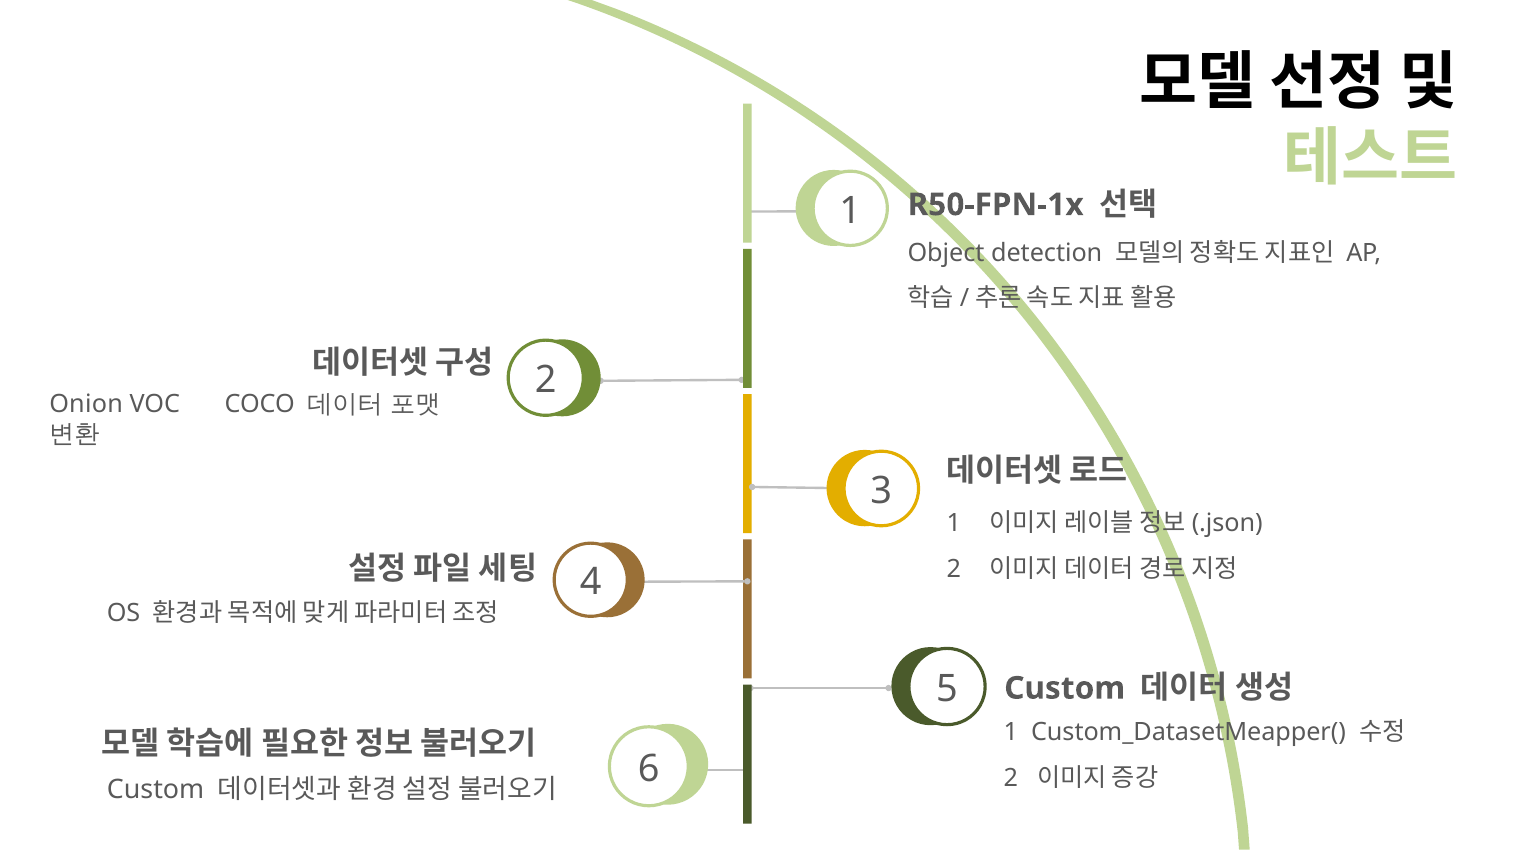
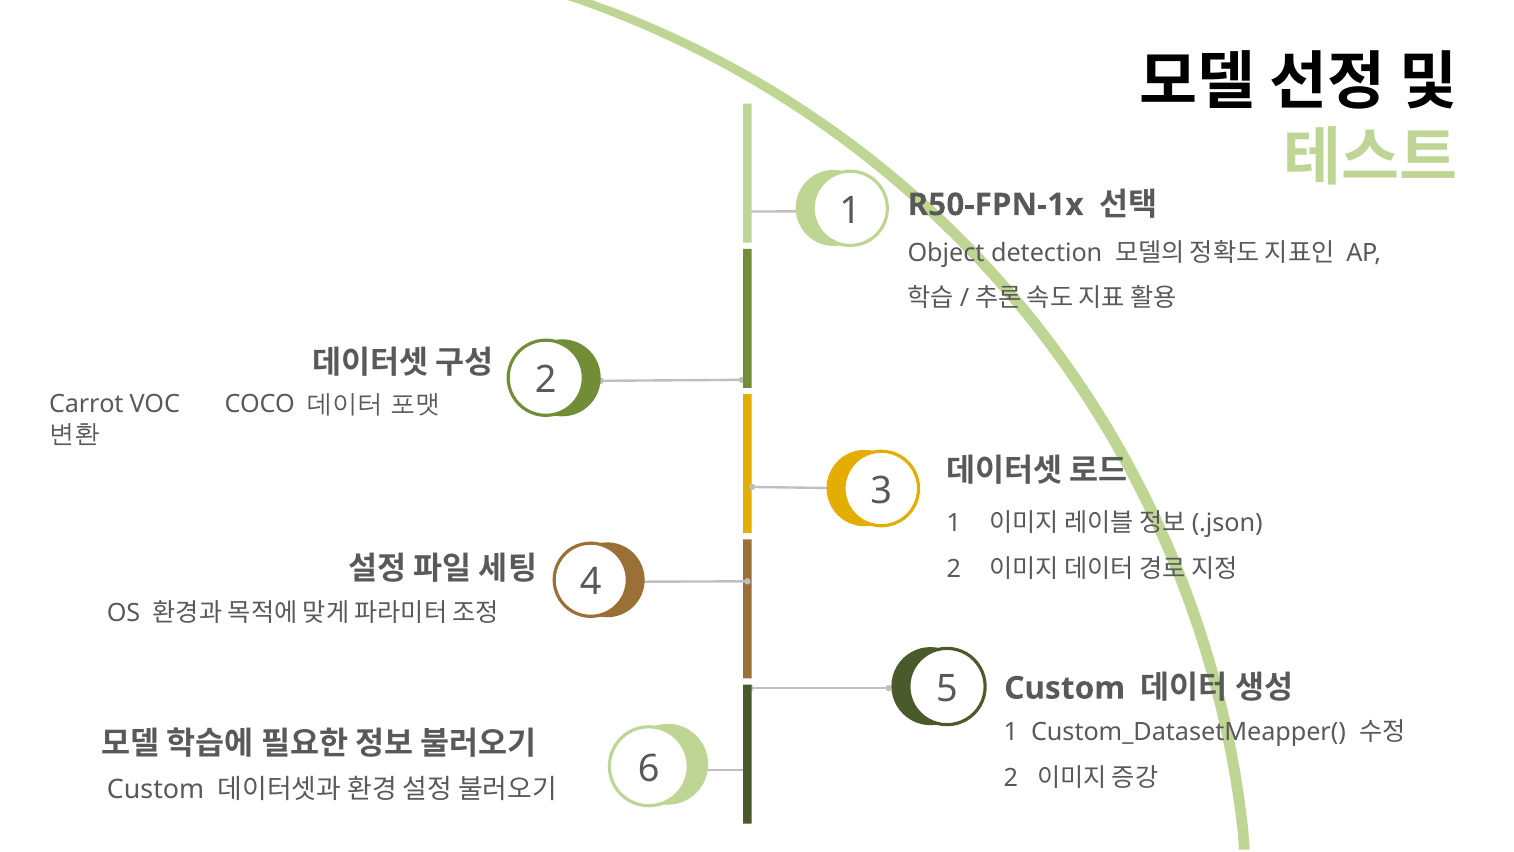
Onion: Onion -> Carrot
